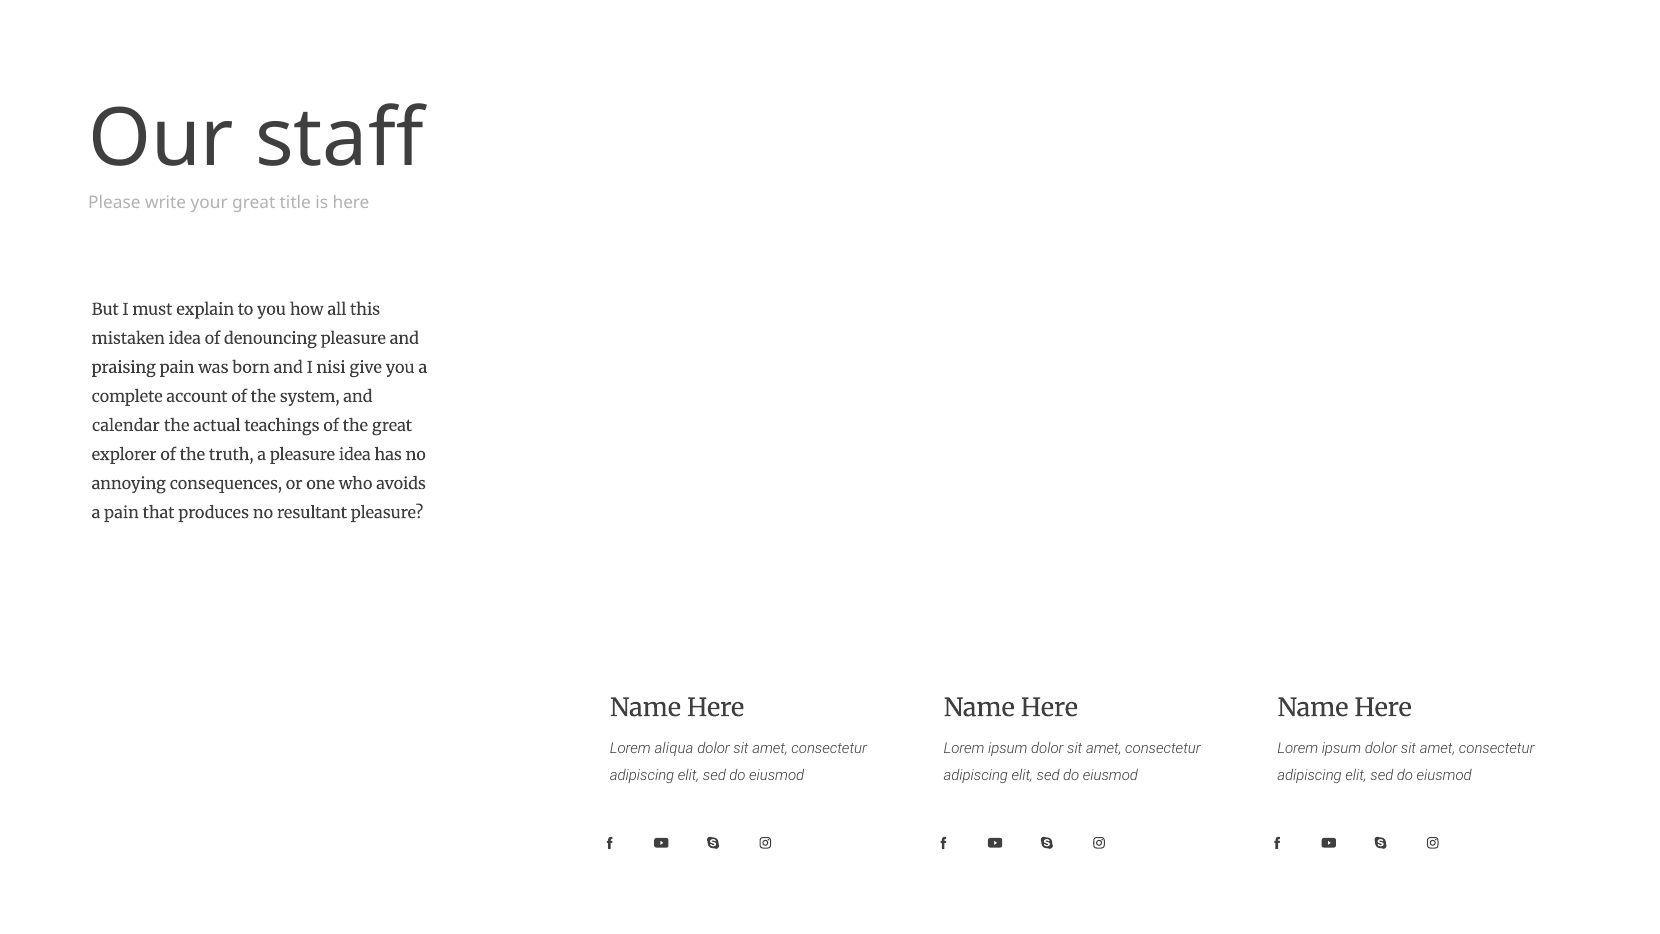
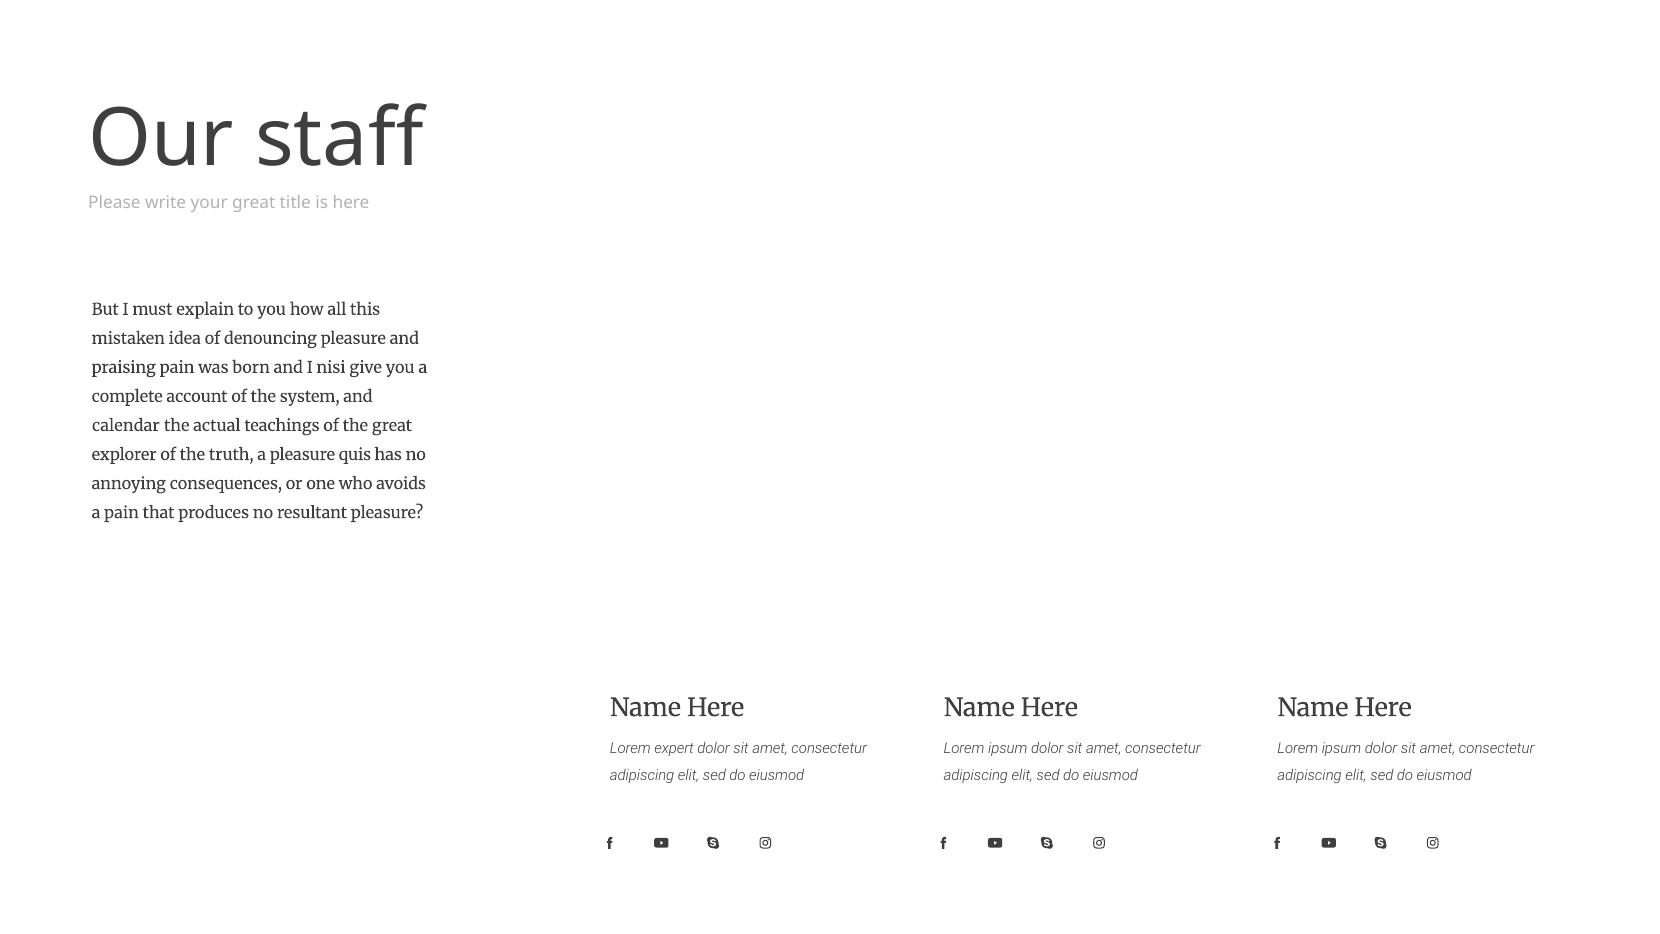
pleasure idea: idea -> quis
aliqua: aliqua -> expert
